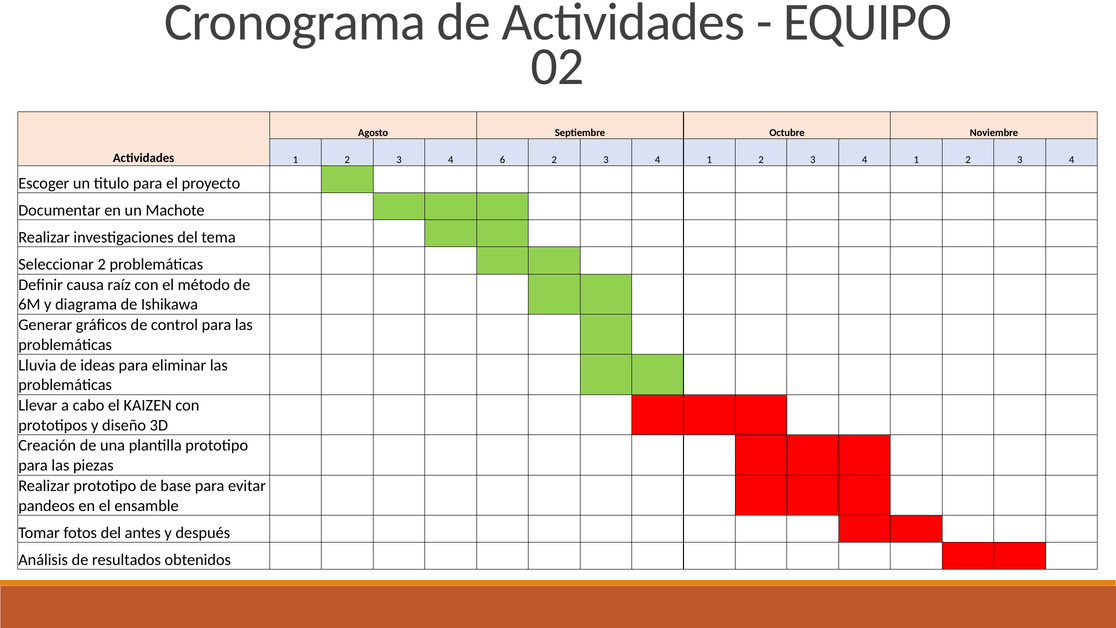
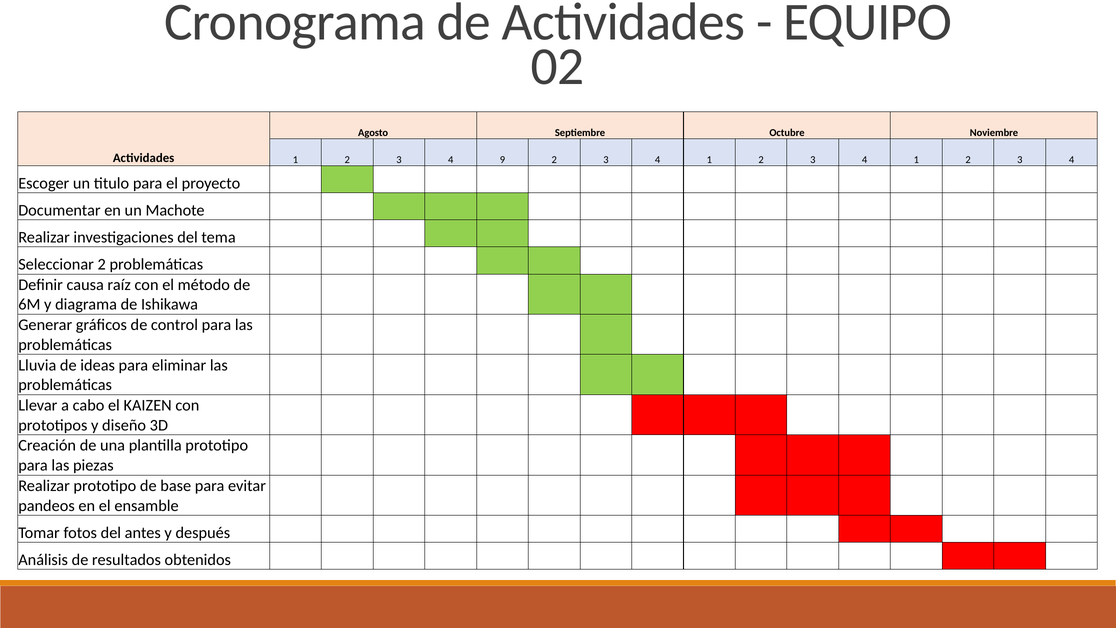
6: 6 -> 9
